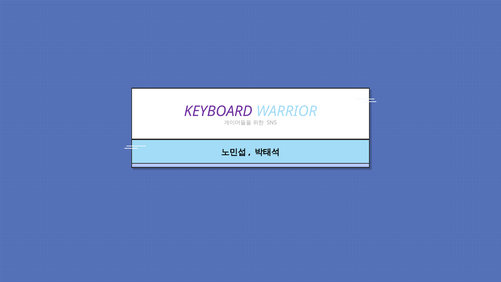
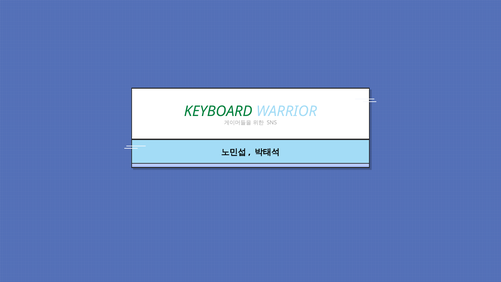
KEYBOARD colour: purple -> green
